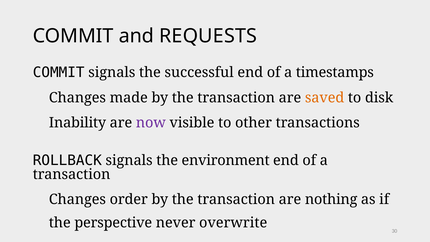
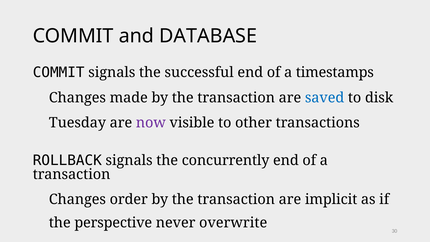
REQUESTS: REQUESTS -> DATABASE
saved colour: orange -> blue
Inability: Inability -> Tuesday
environment: environment -> concurrently
nothing: nothing -> implicit
